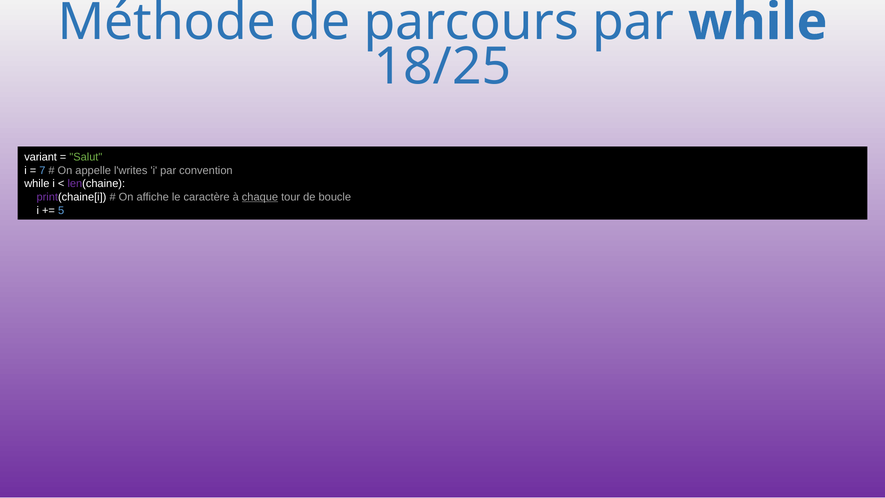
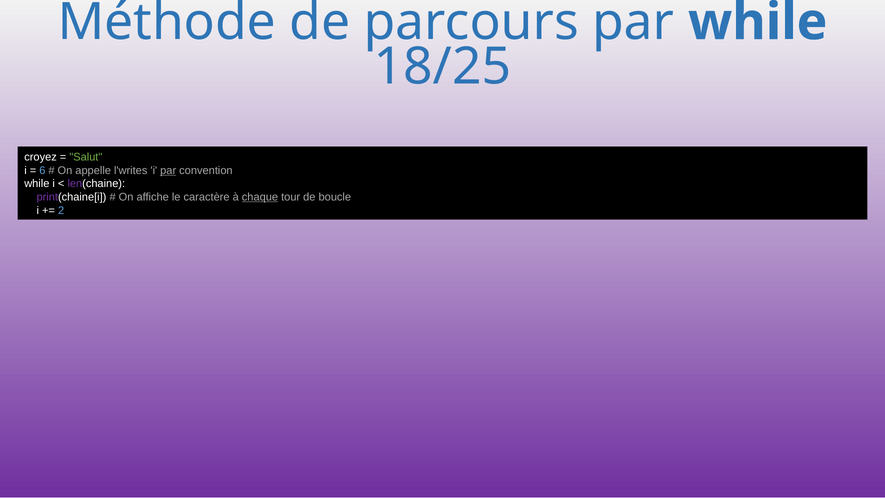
variant: variant -> croyez
7: 7 -> 6
par at (168, 170) underline: none -> present
5: 5 -> 2
